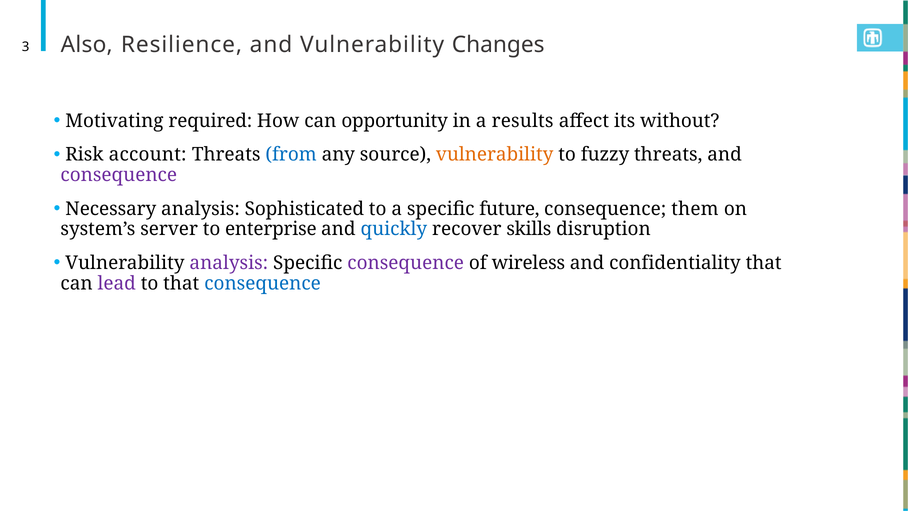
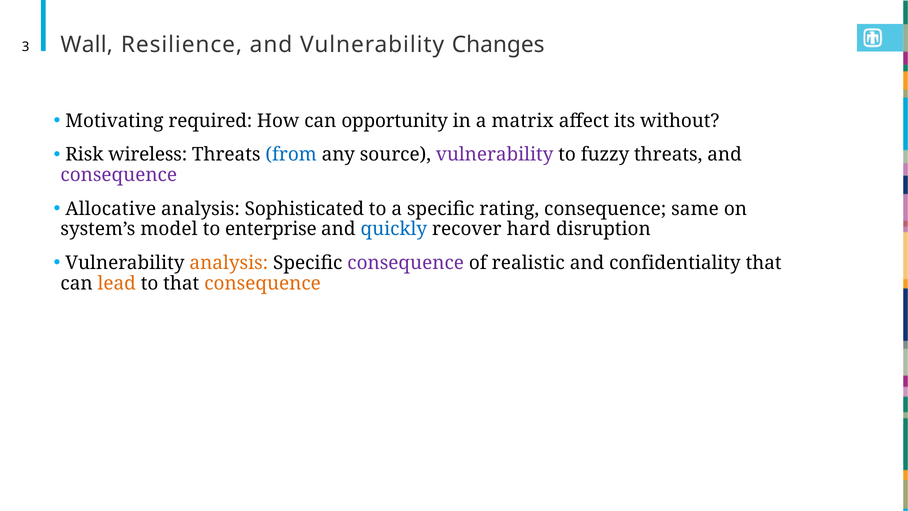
Also: Also -> Wall
results: results -> matrix
account: account -> wireless
vulnerability at (495, 155) colour: orange -> purple
Necessary: Necessary -> Allocative
future: future -> rating
them: them -> same
server: server -> model
skills: skills -> hard
analysis at (229, 263) colour: purple -> orange
wireless: wireless -> realistic
lead colour: purple -> orange
consequence at (263, 283) colour: blue -> orange
